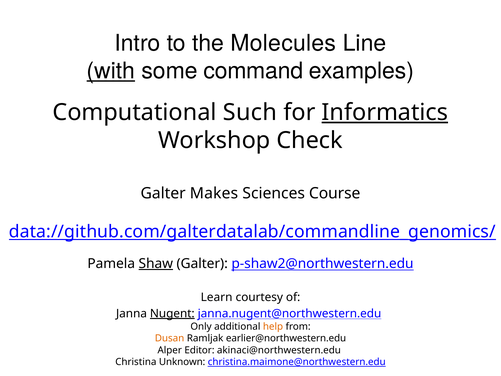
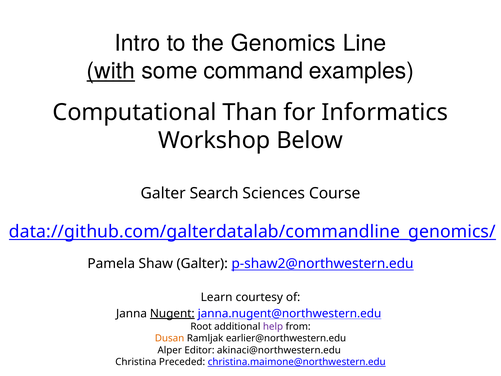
Molecules: Molecules -> Genomics
Such: Such -> Than
Informatics underline: present -> none
Check: Check -> Below
Makes: Makes -> Search
Shaw underline: present -> none
Only: Only -> Root
help colour: orange -> purple
Unknown: Unknown -> Preceded
